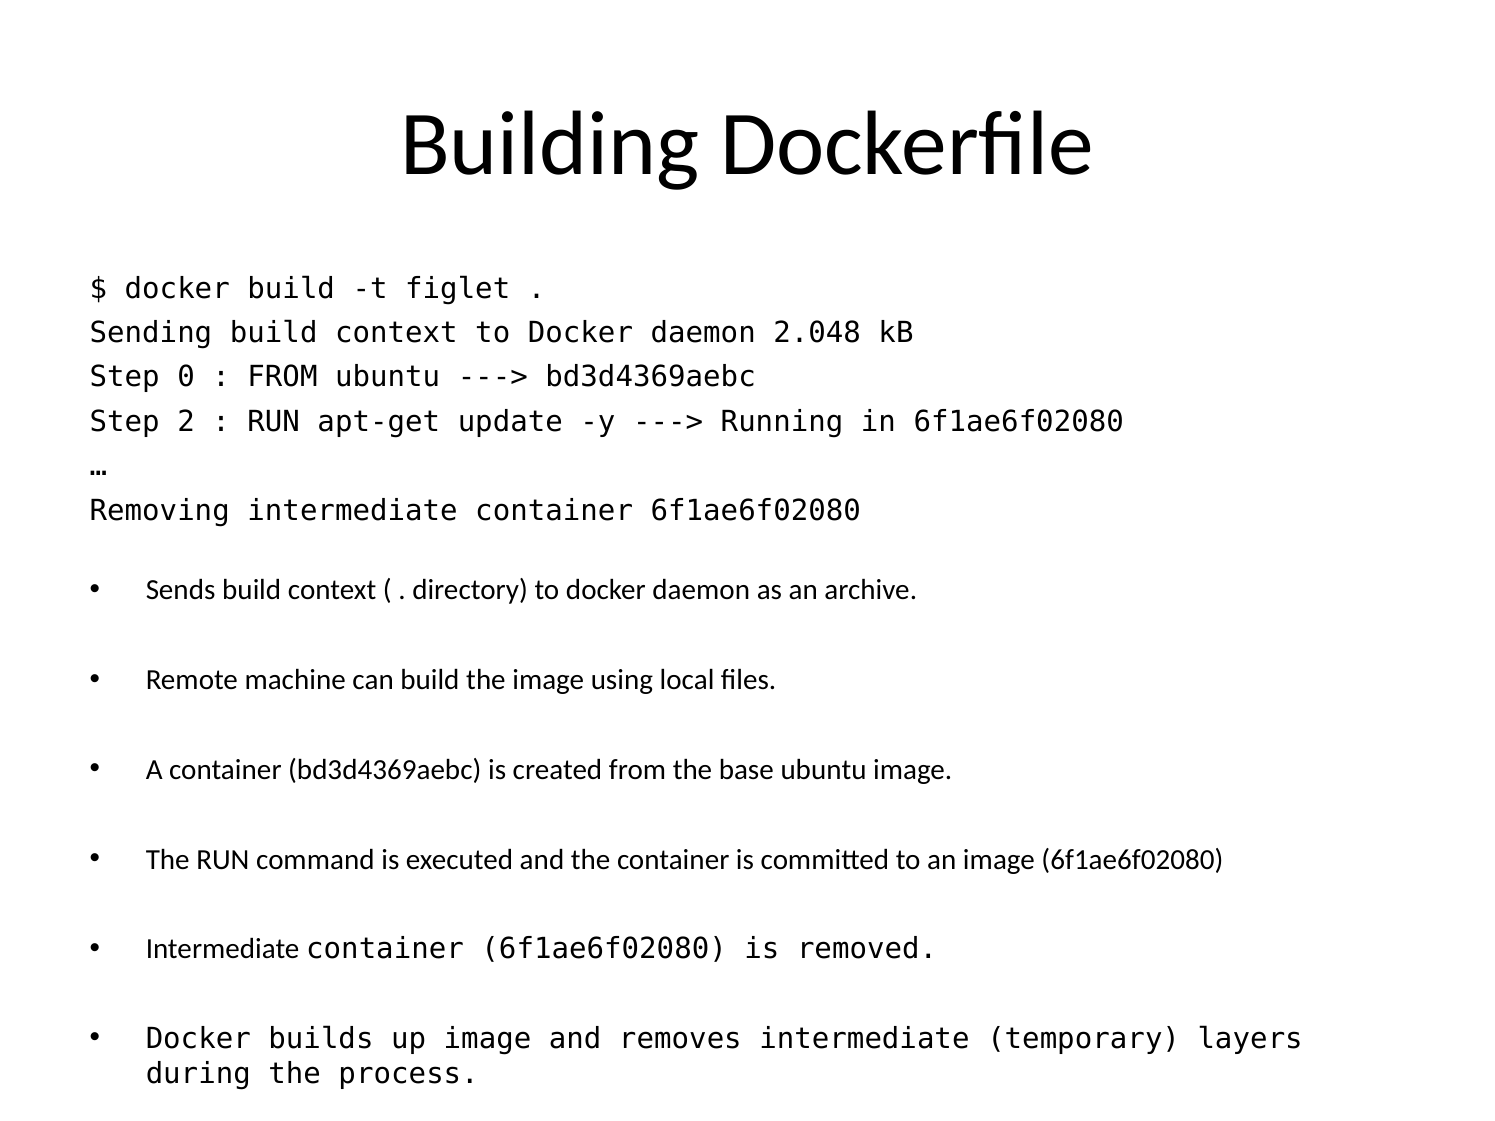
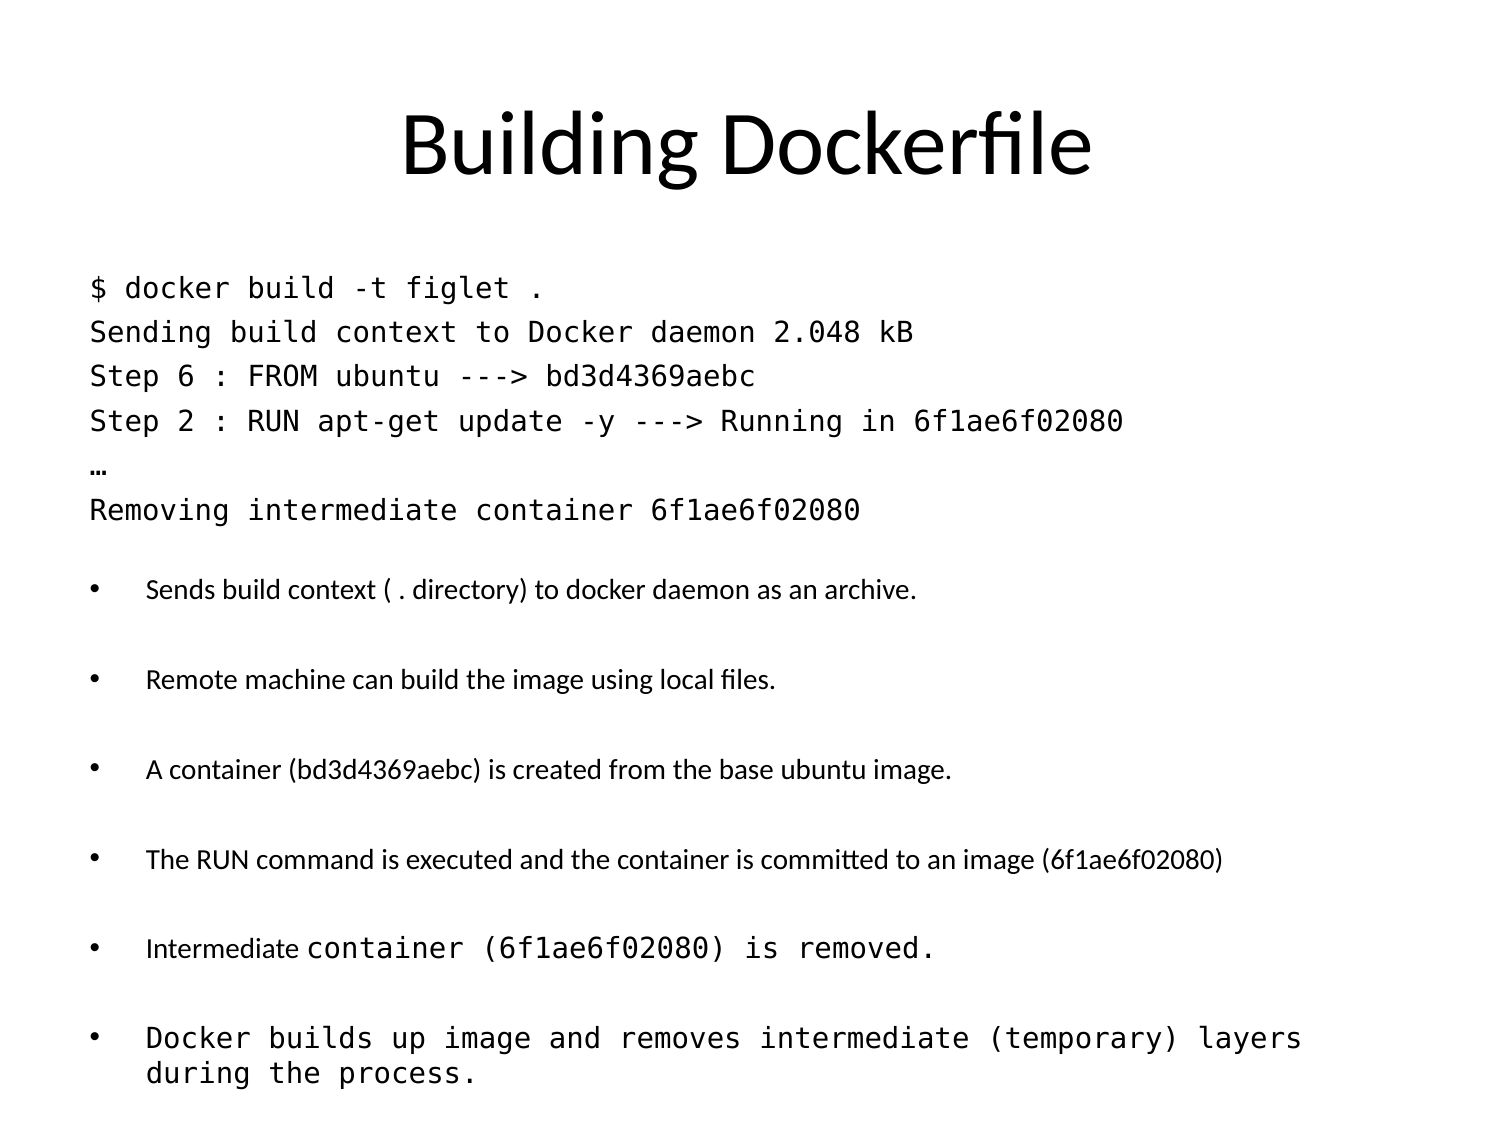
0: 0 -> 6
